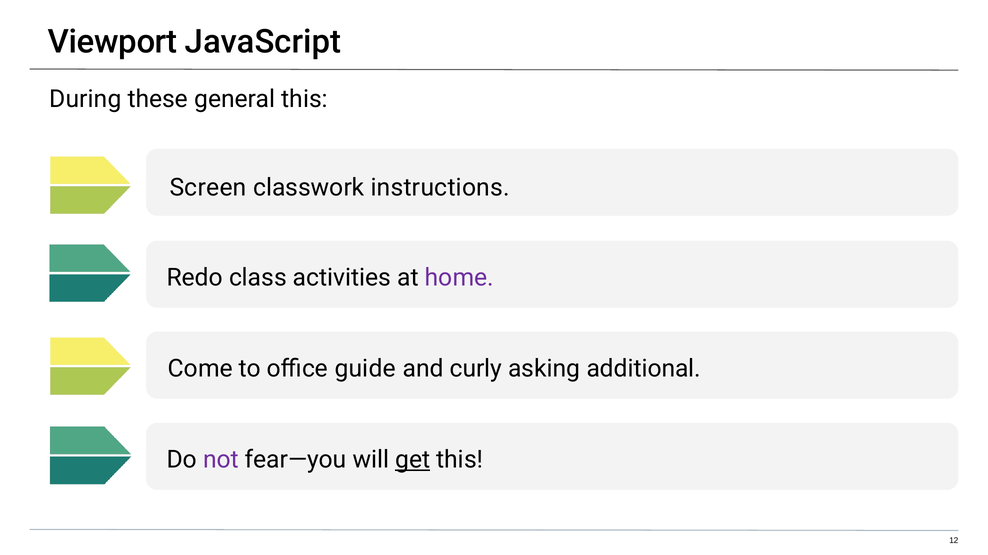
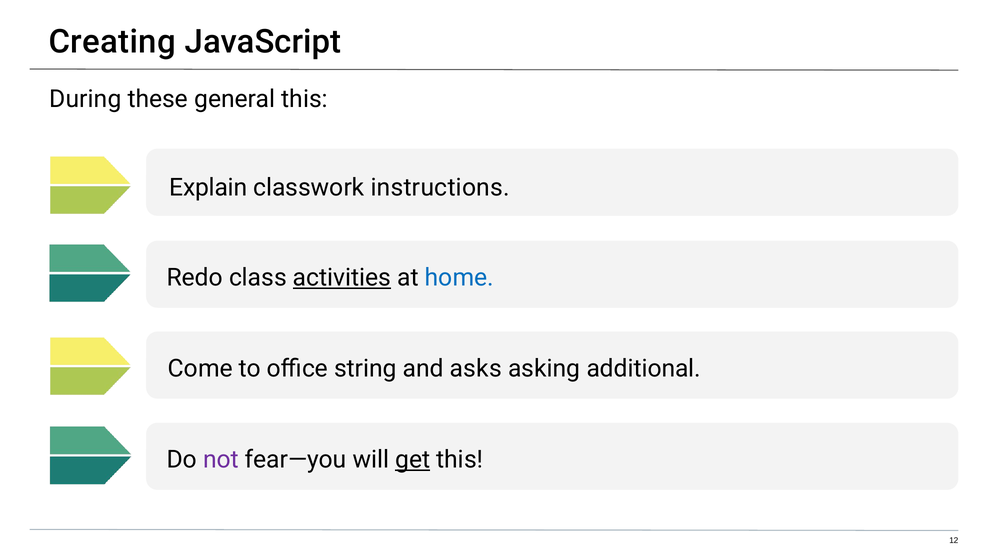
Viewport: Viewport -> Creating
Screen: Screen -> Explain
activities underline: none -> present
home colour: purple -> blue
guide: guide -> string
curly: curly -> asks
